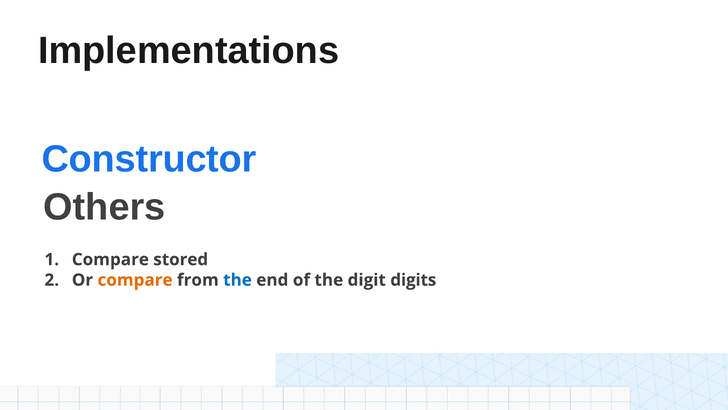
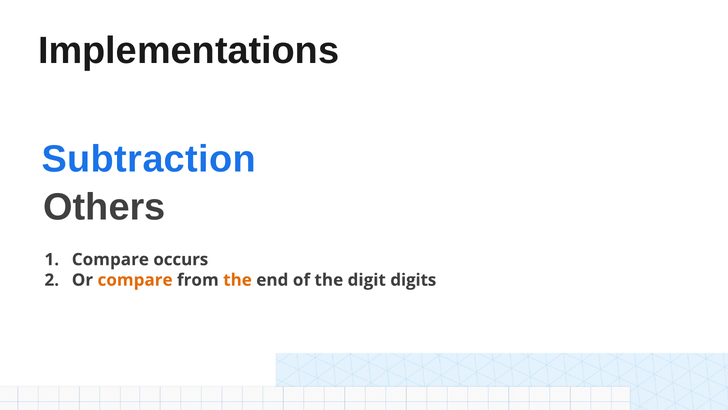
Constructor: Constructor -> Subtraction
stored: stored -> occurs
the at (237, 280) colour: blue -> orange
